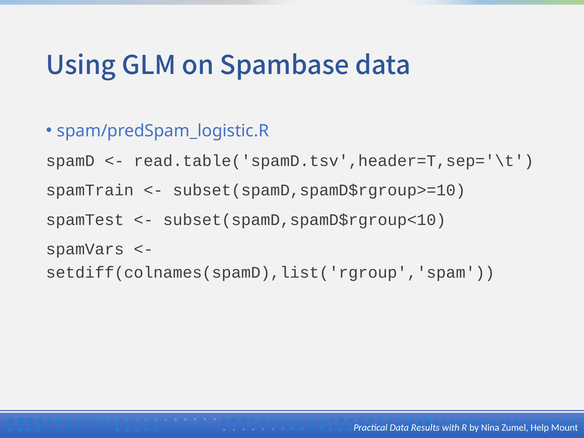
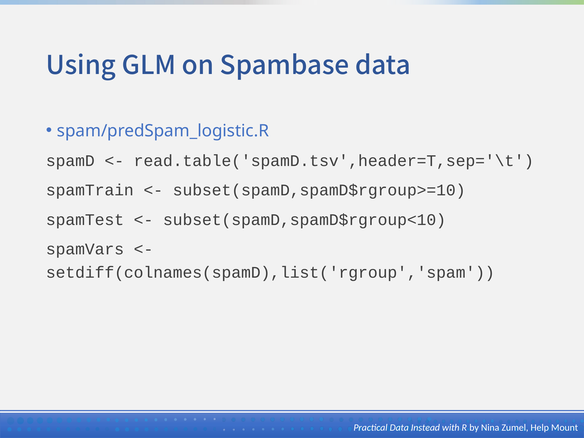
Results: Results -> Instead
